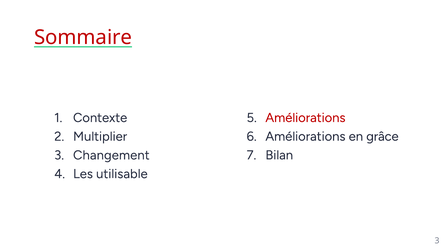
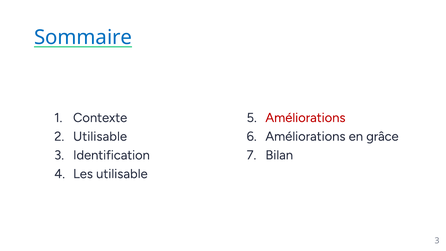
Sommaire colour: red -> blue
Multiplier at (100, 136): Multiplier -> Utilisable
Changement: Changement -> Identification
